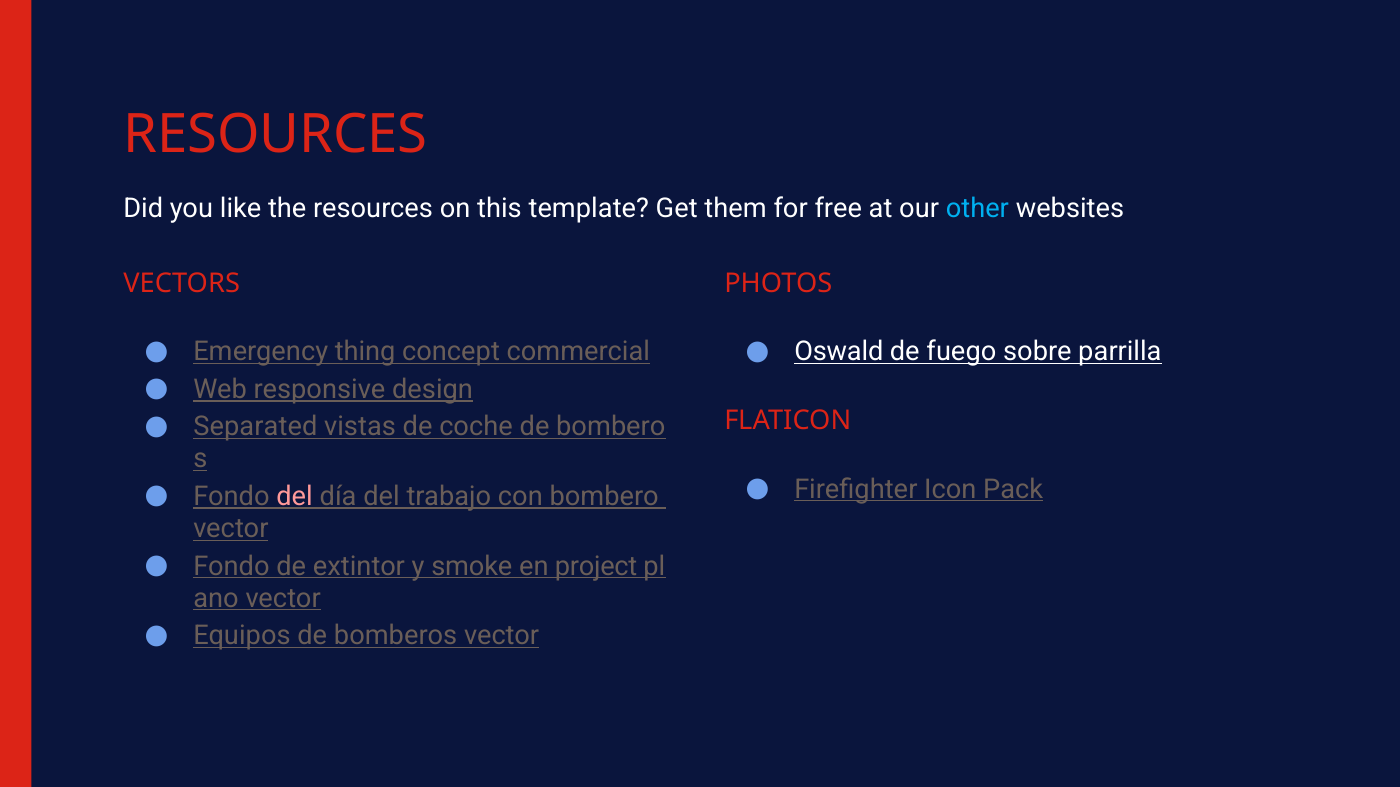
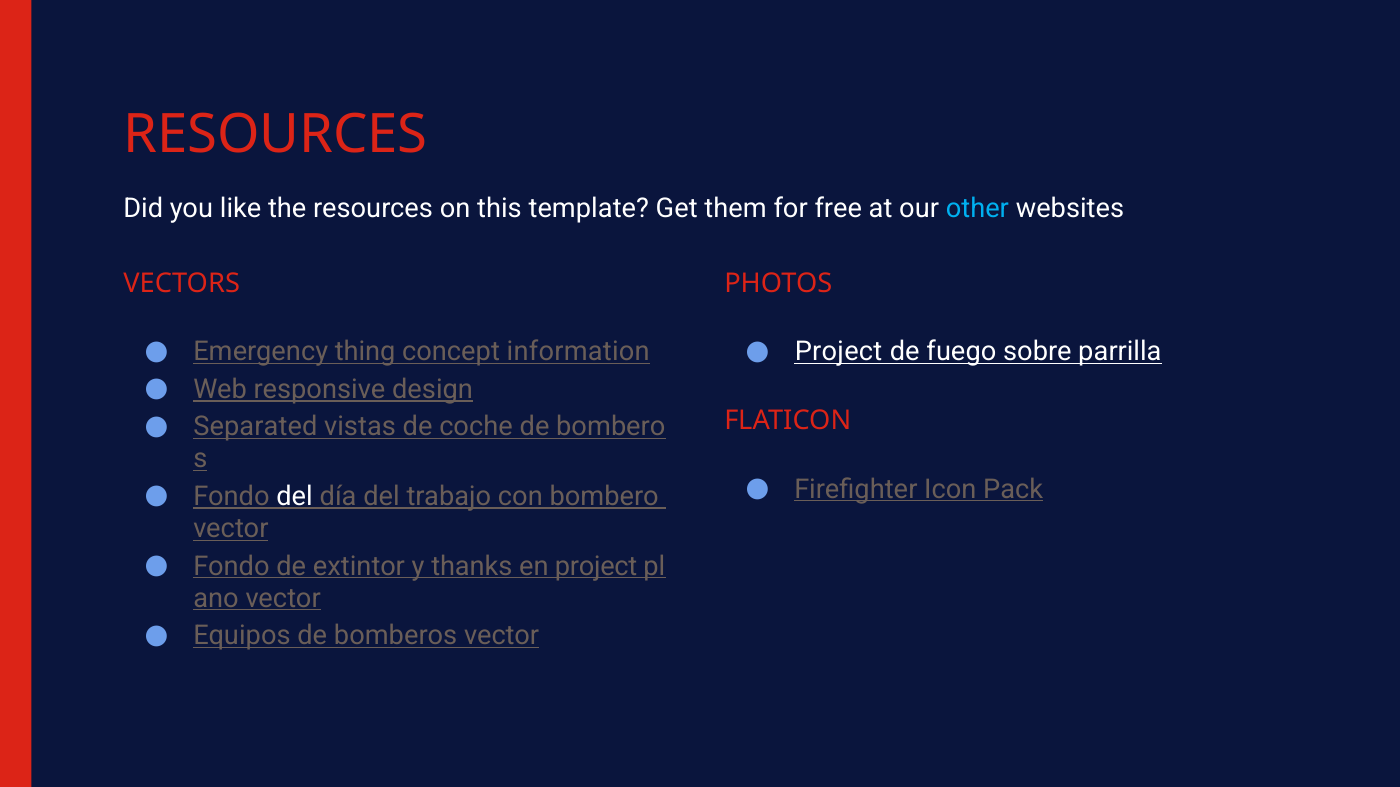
commercial: commercial -> information
Oswald at (839, 352): Oswald -> Project
del at (295, 497) colour: pink -> white
smoke: smoke -> thanks
